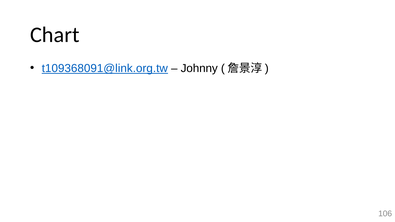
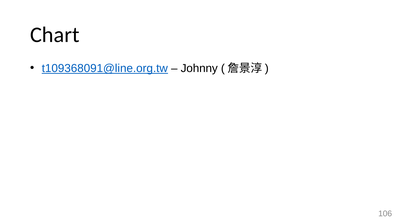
t109368091@link.org.tw: t109368091@link.org.tw -> t109368091@line.org.tw
